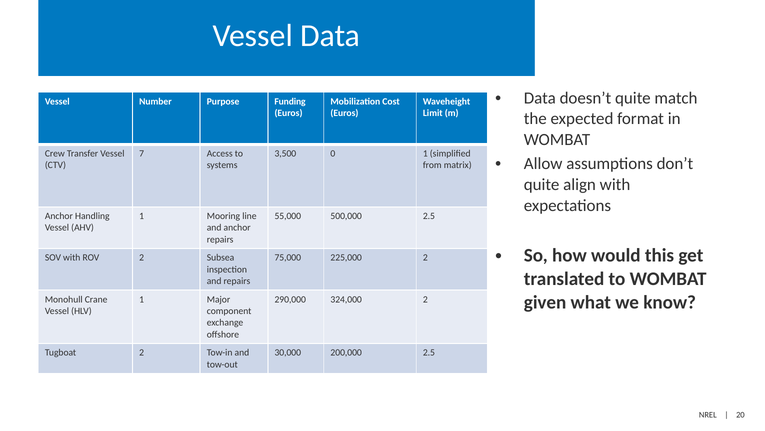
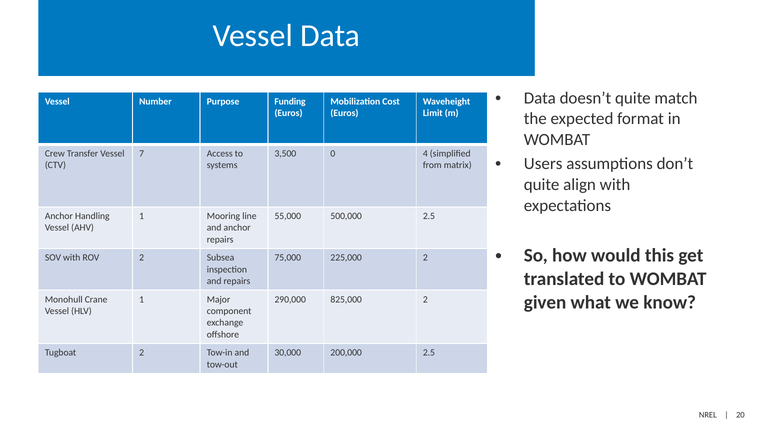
0 1: 1 -> 4
Allow: Allow -> Users
324,000: 324,000 -> 825,000
